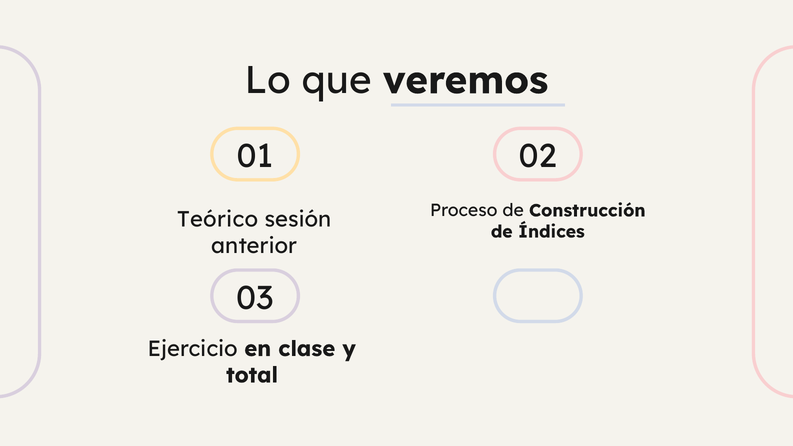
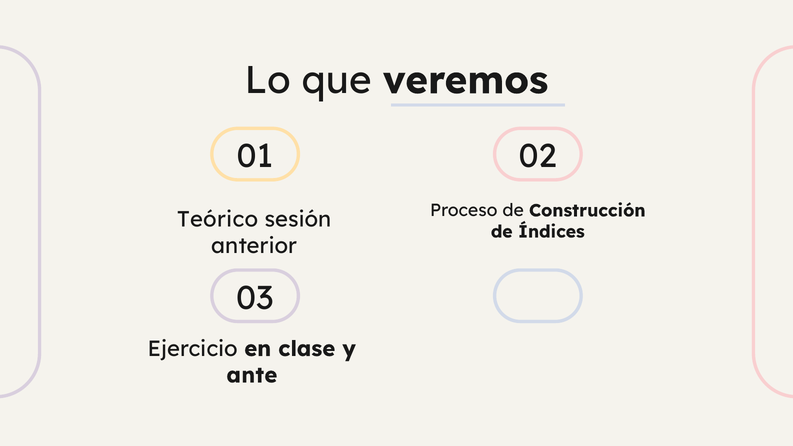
total: total -> ante
